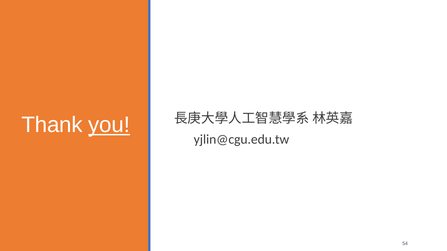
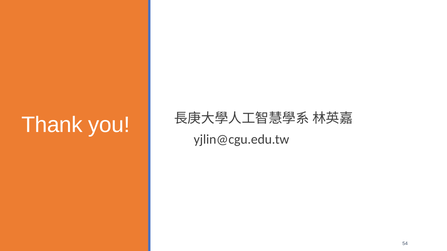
you underline: present -> none
